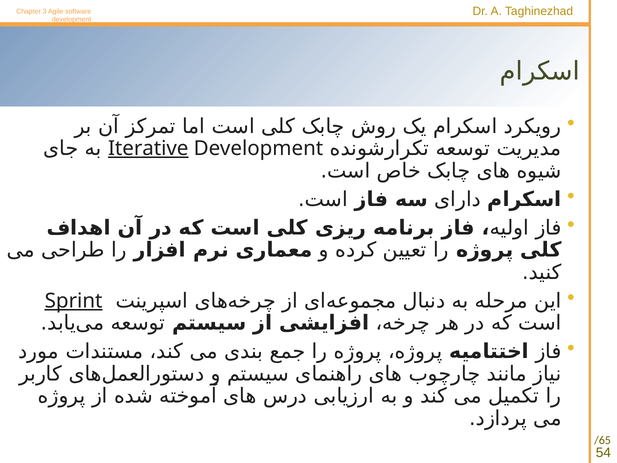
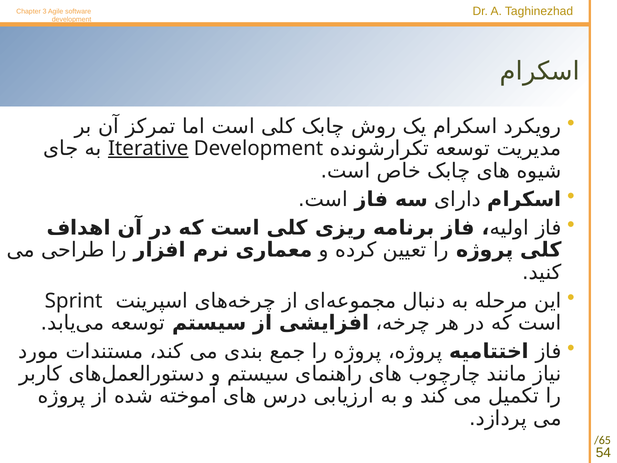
Sprint underline: present -> none
